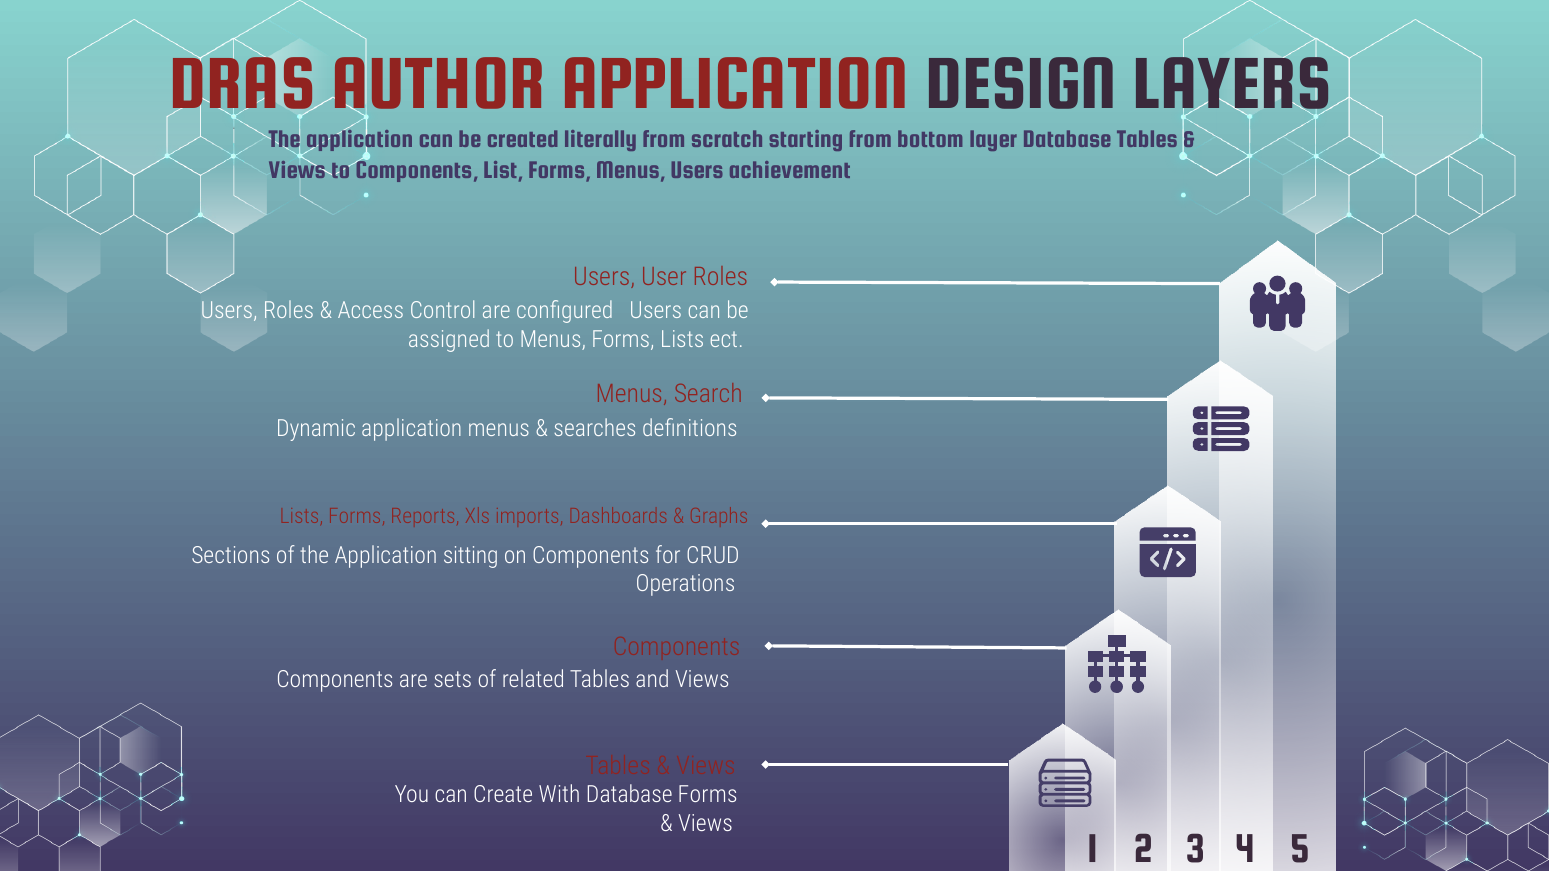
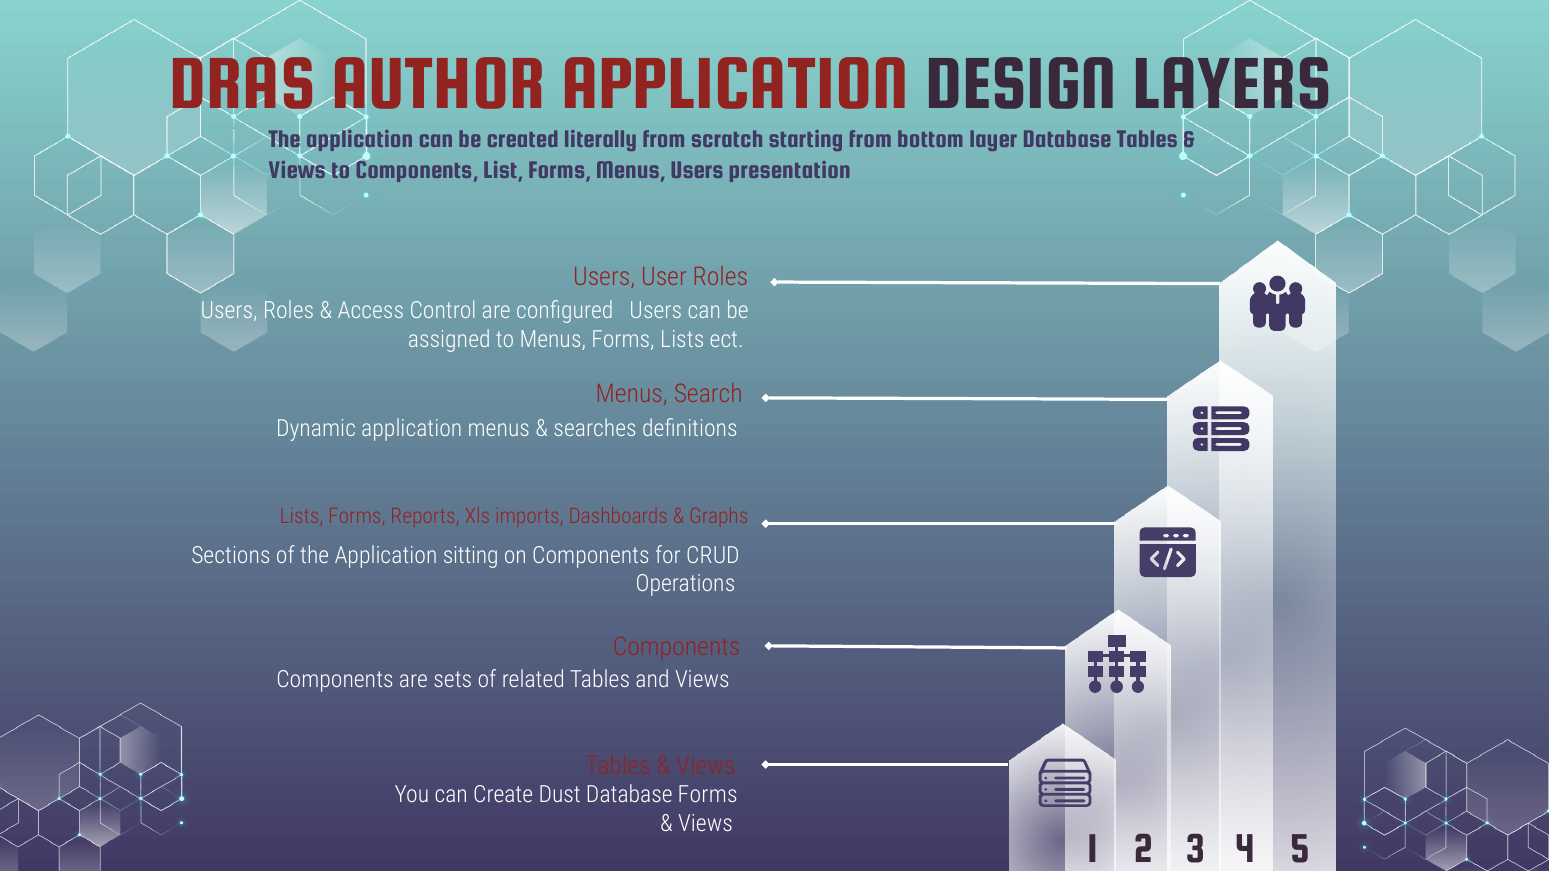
achievement: achievement -> presentation
With: With -> Dust
